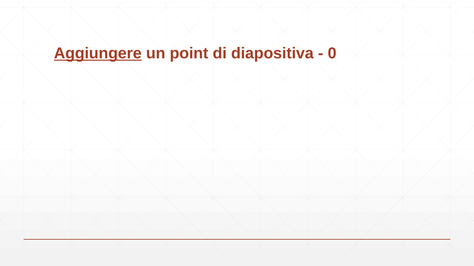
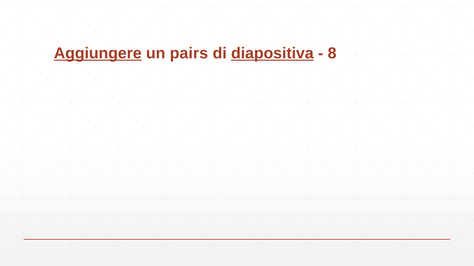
point: point -> pairs
diapositiva underline: none -> present
0: 0 -> 8
